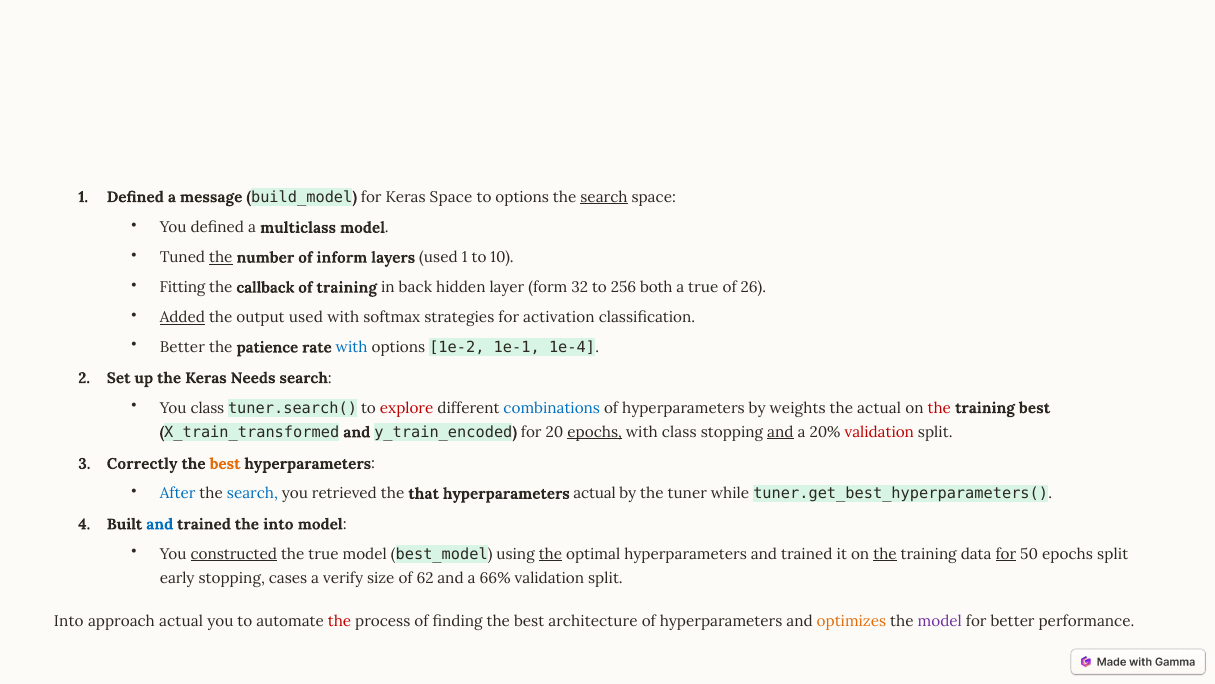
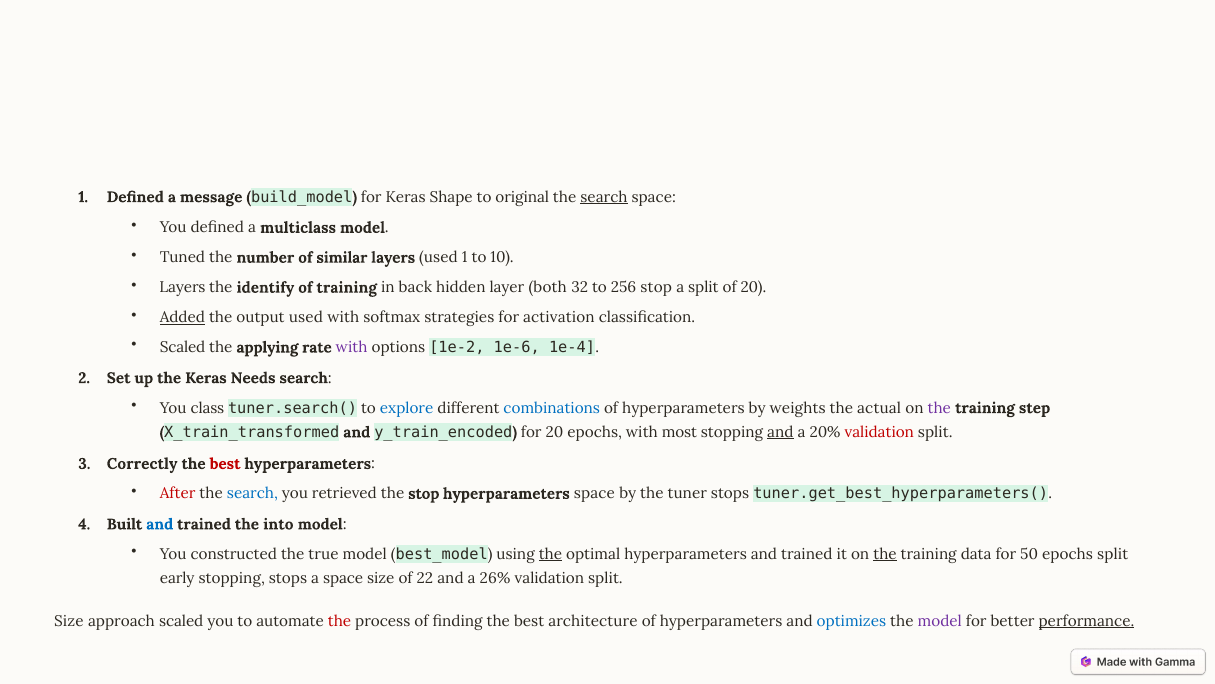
Keras Space: Space -> Shape
to options: options -> original
the at (221, 257) underline: present -> none
inform: inform -> similar
Fitting at (183, 287): Fitting -> Layers
callback: callback -> identify
form: form -> both
256 both: both -> stop
a true: true -> split
of 26: 26 -> 20
Better at (182, 347): Better -> Scaled
patience: patience -> applying
with at (352, 347) colour: blue -> purple
1e-1: 1e-1 -> 1e-6
explore colour: red -> blue
the at (939, 408) colour: red -> purple
training best: best -> step
epochs at (595, 432) underline: present -> none
with class: class -> most
best at (225, 463) colour: orange -> red
After colour: blue -> red
the that: that -> stop
hyperparameters actual: actual -> space
tuner while: while -> stops
constructed underline: present -> none
for at (1006, 554) underline: present -> none
stopping cases: cases -> stops
a verify: verify -> space
62: 62 -> 22
66%: 66% -> 26%
Into at (69, 621): Into -> Size
approach actual: actual -> scaled
optimizes colour: orange -> blue
performance underline: none -> present
